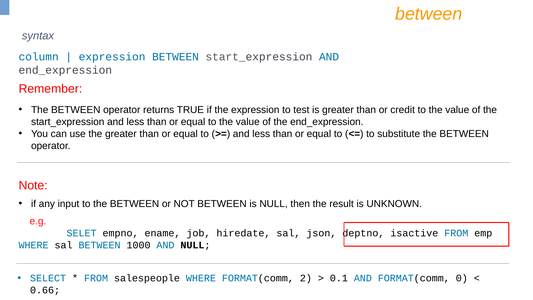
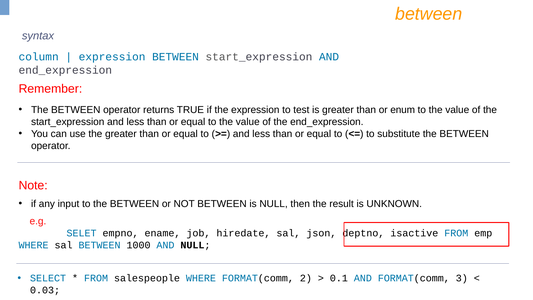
credit: credit -> enum
0: 0 -> 3
0.66: 0.66 -> 0.03
